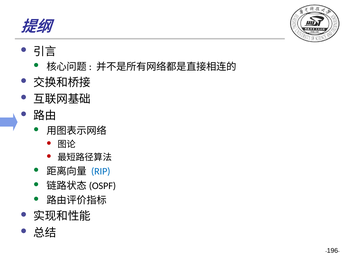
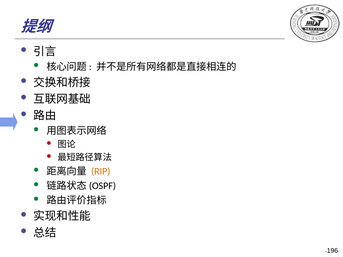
RIP colour: blue -> orange
